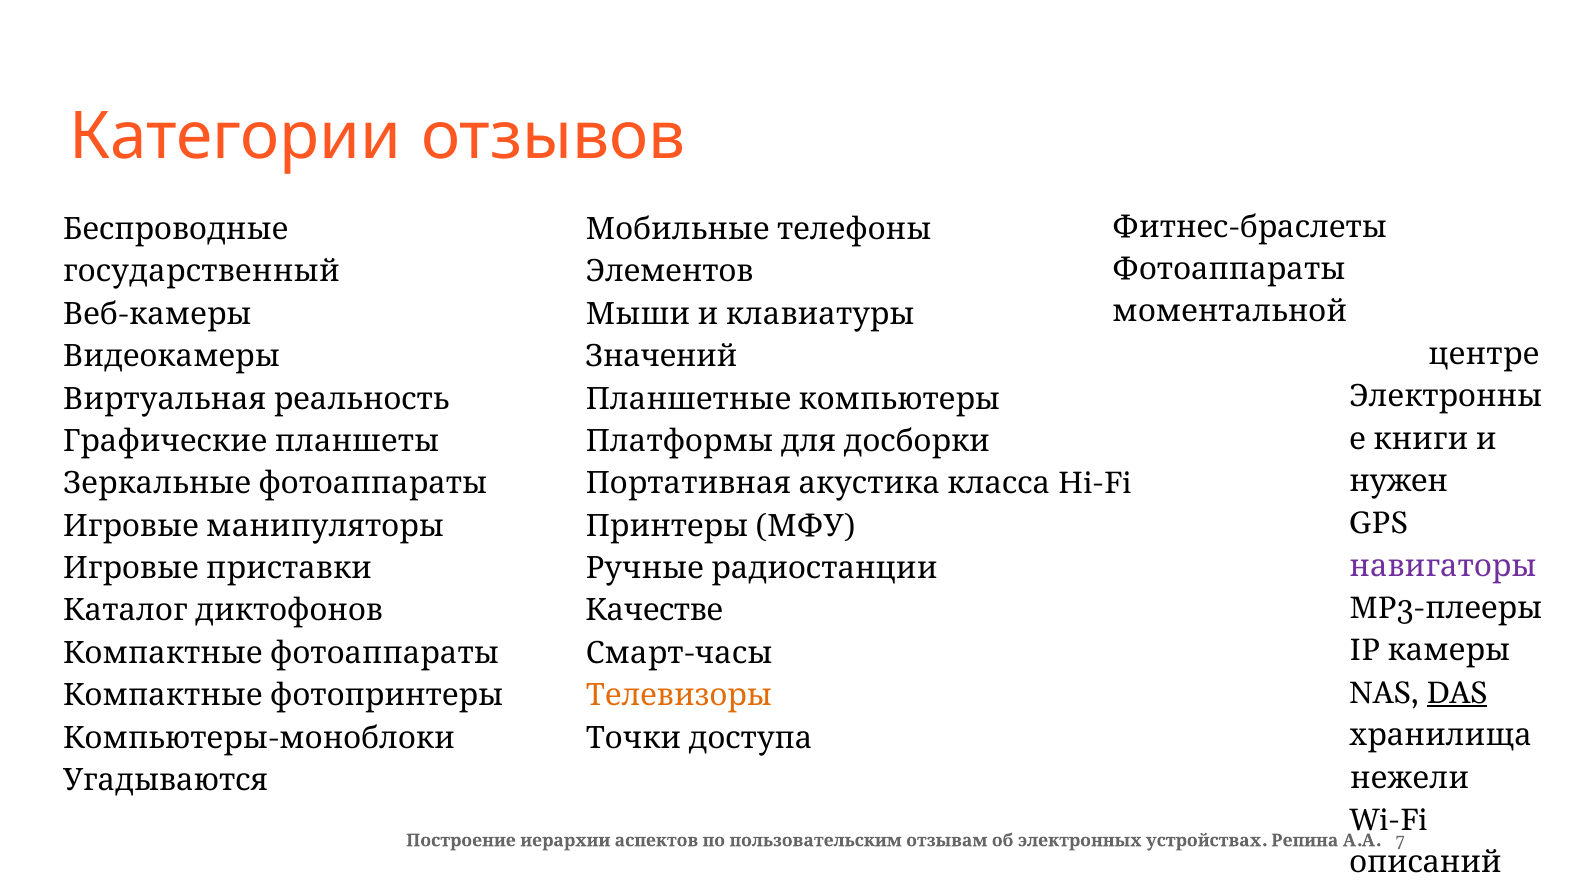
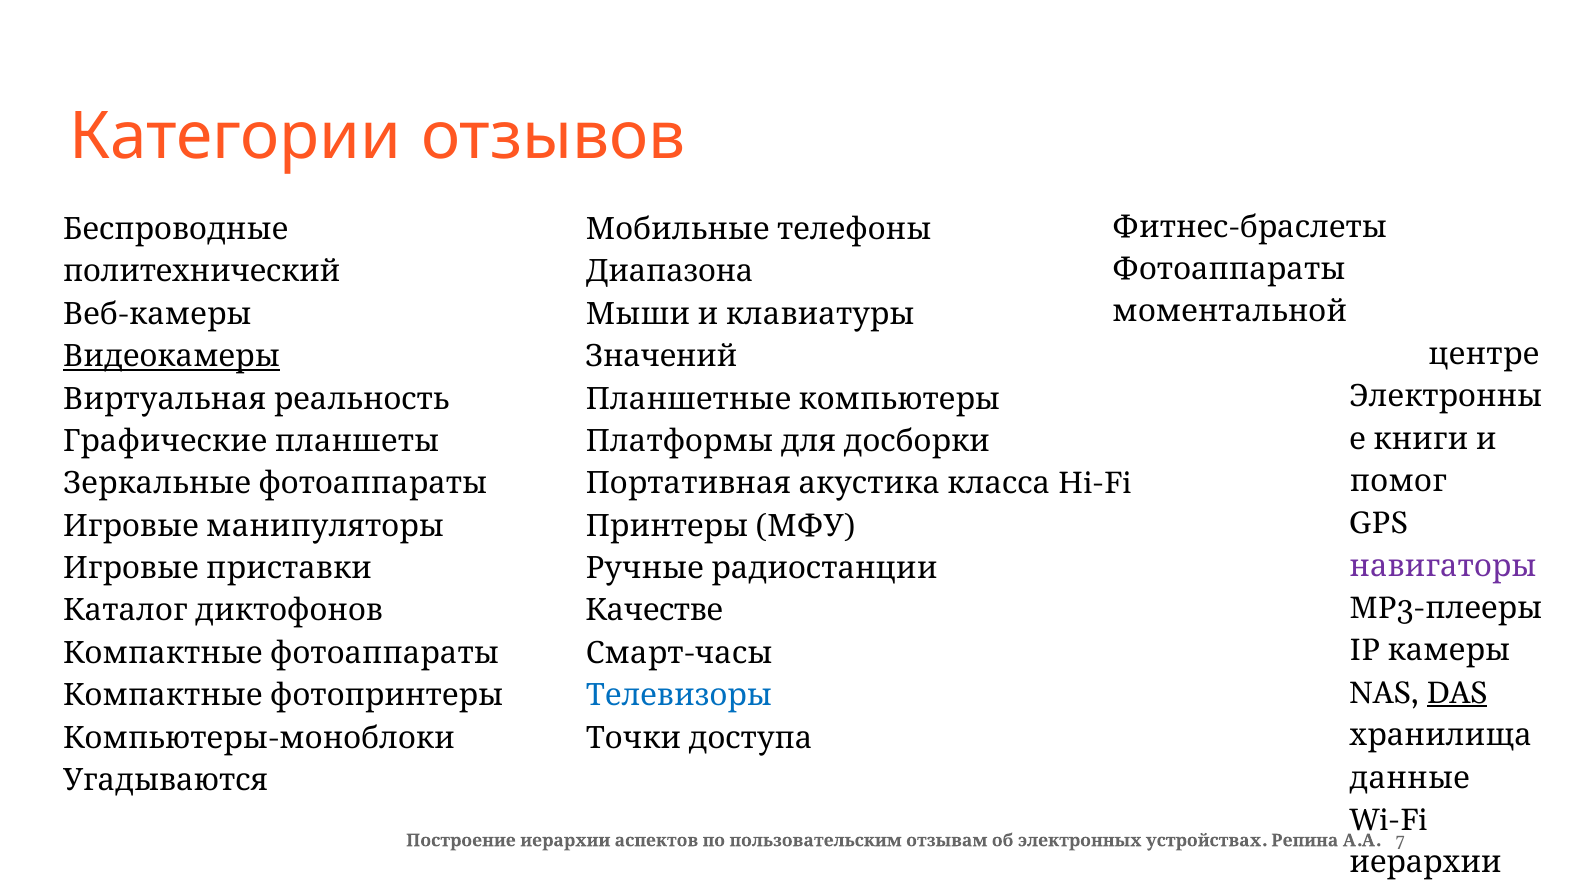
государственный: государственный -> политехнический
Элементов: Элементов -> Диапазона
Видеокамеры underline: none -> present
нужен: нужен -> помог
Телевизоры colour: orange -> blue
нежели: нежели -> данные
описаний: описаний -> иерархии
